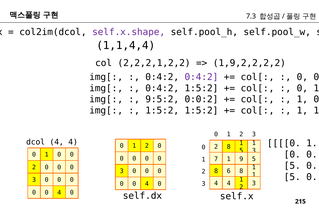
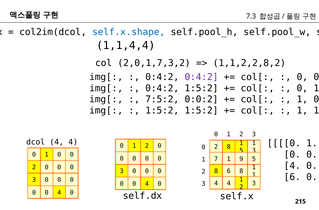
self.x.shape colour: purple -> blue
2,2,2,1,2,2: 2,2,2,1,2,2 -> 2,0,1,7,3,2
1,9,2,2,2,2: 1,9,2,2,2,2 -> 1,1,2,2,8,2
9:5:2: 9:5:2 -> 7:5:2
5 at (292, 165): 5 -> 4
5 at (292, 177): 5 -> 6
